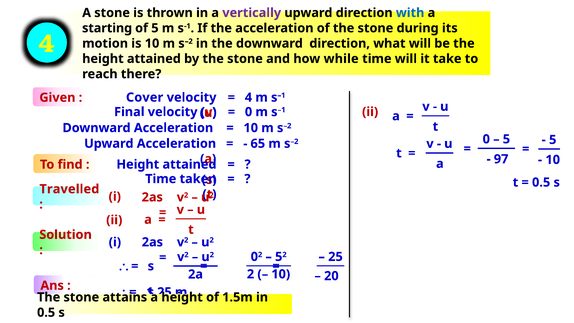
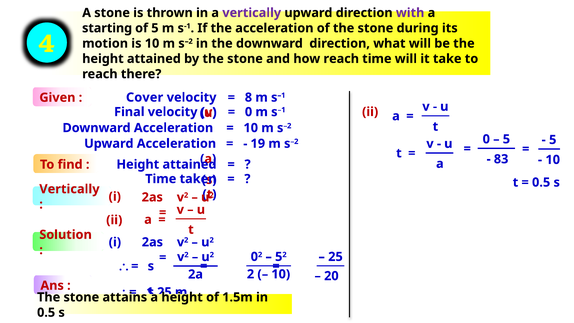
with colour: blue -> purple
how while: while -> reach
4 at (248, 97): 4 -> 8
65: 65 -> 19
97: 97 -> 83
Travelled at (69, 189): Travelled -> Vertically
